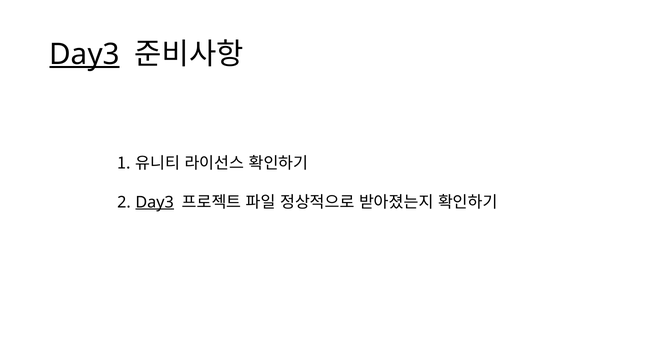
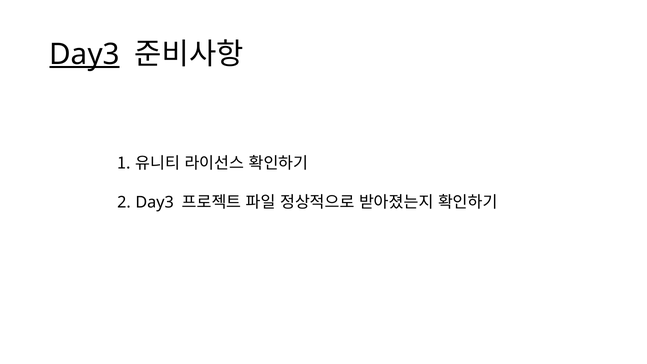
Day3 at (155, 202) underline: present -> none
